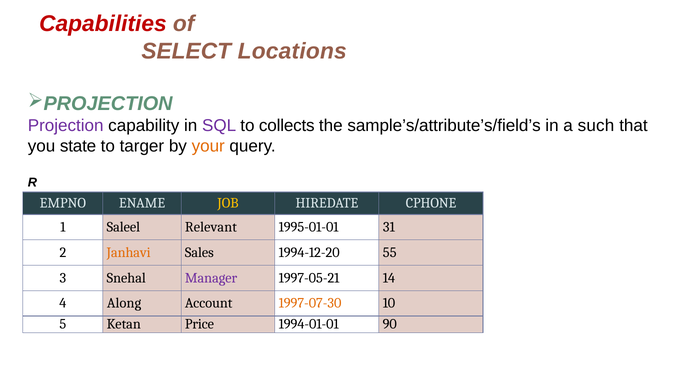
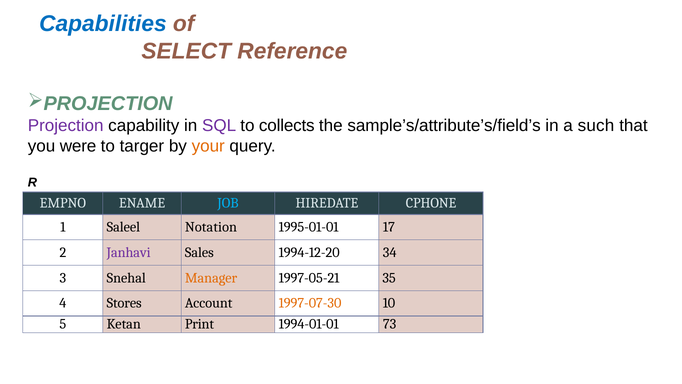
Capabilities colour: red -> blue
Locations: Locations -> Reference
state: state -> were
JOB colour: yellow -> light blue
Relevant: Relevant -> Notation
31: 31 -> 17
Janhavi colour: orange -> purple
55: 55 -> 34
Manager colour: purple -> orange
14: 14 -> 35
Along: Along -> Stores
Price: Price -> Print
90: 90 -> 73
